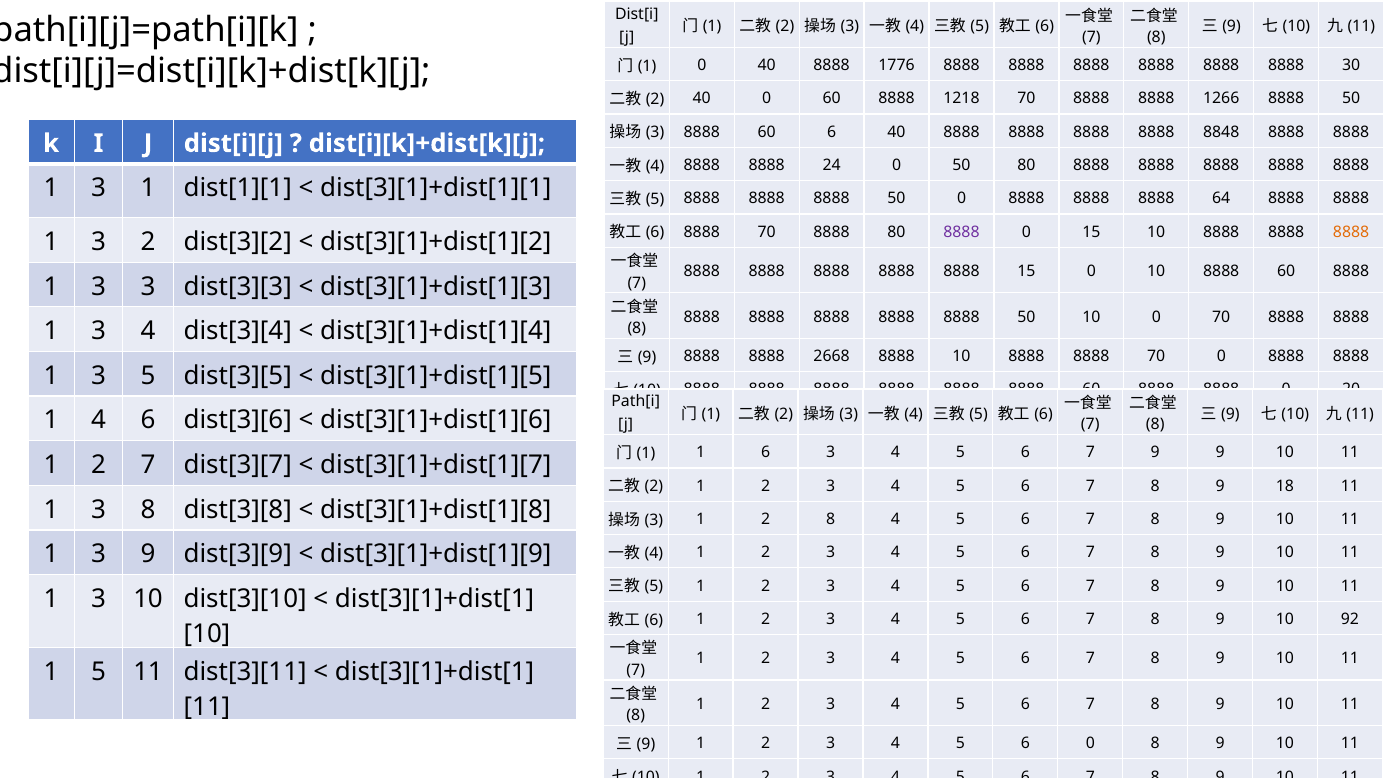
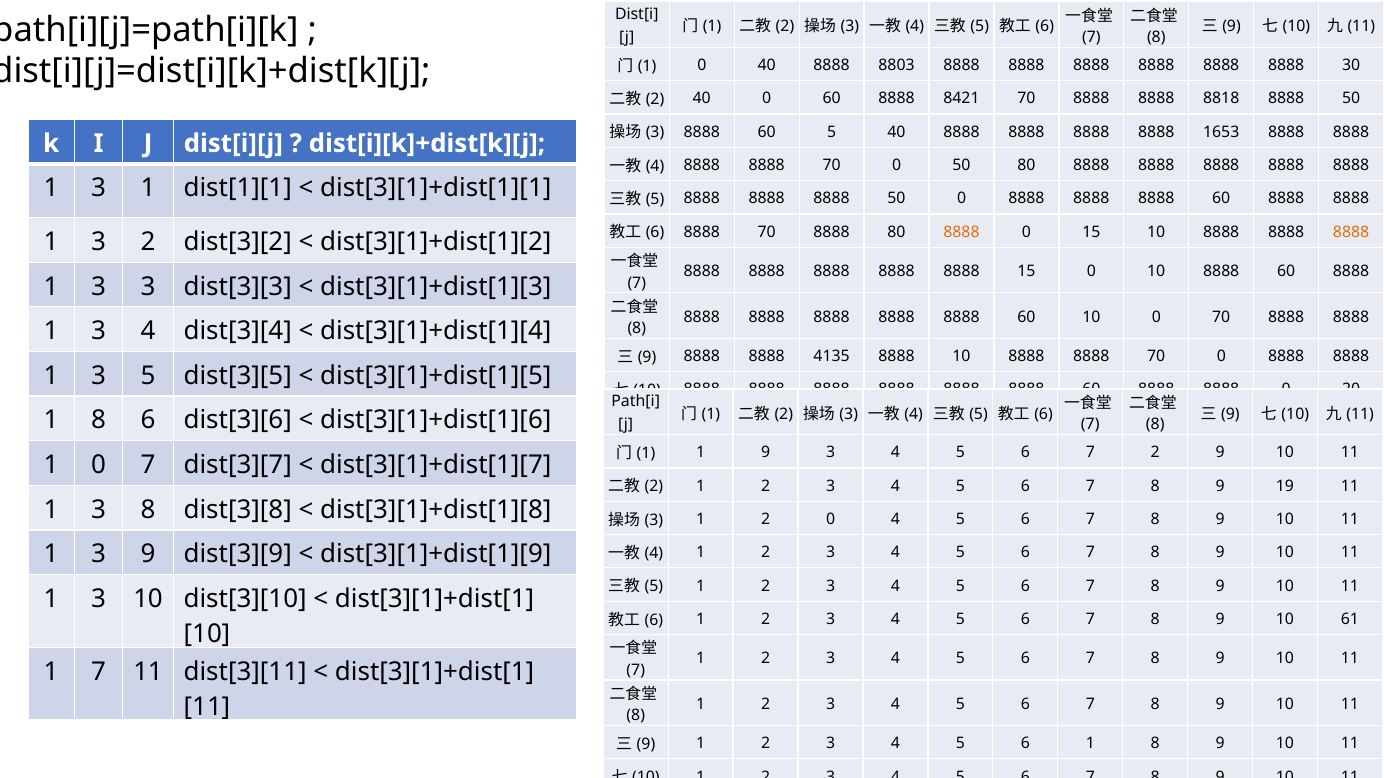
1776: 1776 -> 8803
1218: 1218 -> 8421
1266: 1266 -> 8818
60 6: 6 -> 5
8848: 8848 -> 1653
4 8888 8888 24: 24 -> 70
64 at (1221, 199): 64 -> 60
8888 at (961, 232) colour: purple -> orange
50 at (1026, 317): 50 -> 60
2668: 2668 -> 4135
4 at (99, 421): 4 -> 8
1 6: 6 -> 9
7 9: 9 -> 2
2 at (99, 465): 2 -> 0
18: 18 -> 19
2 8: 8 -> 0
92: 92 -> 61
1 5: 5 -> 7
5 6 0: 0 -> 1
